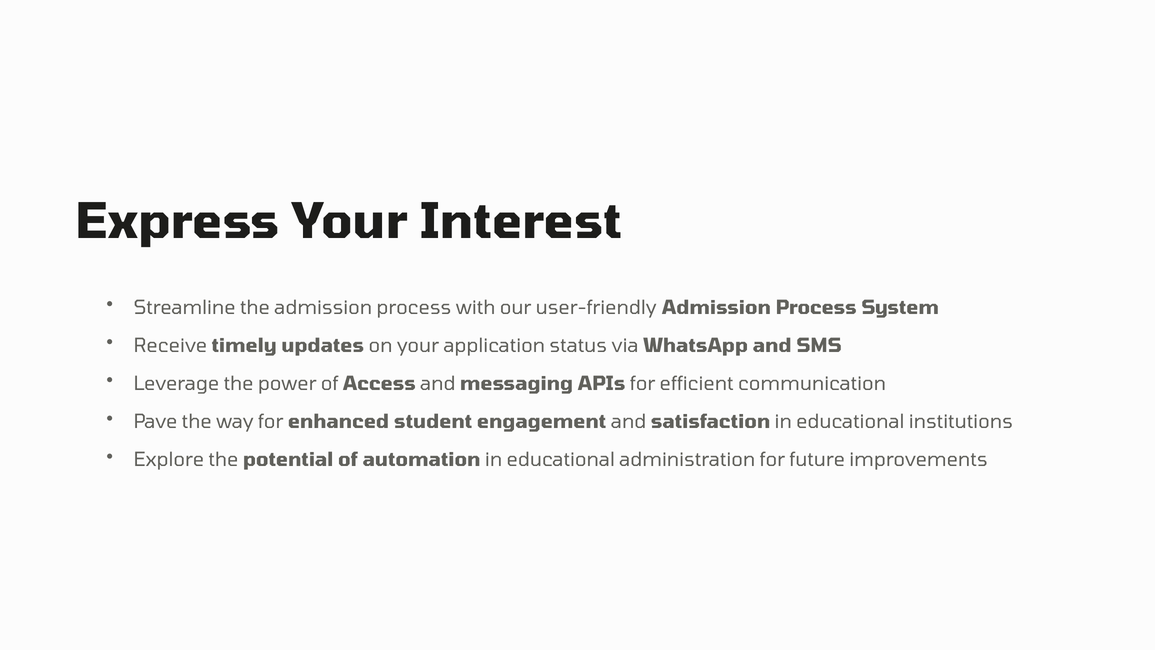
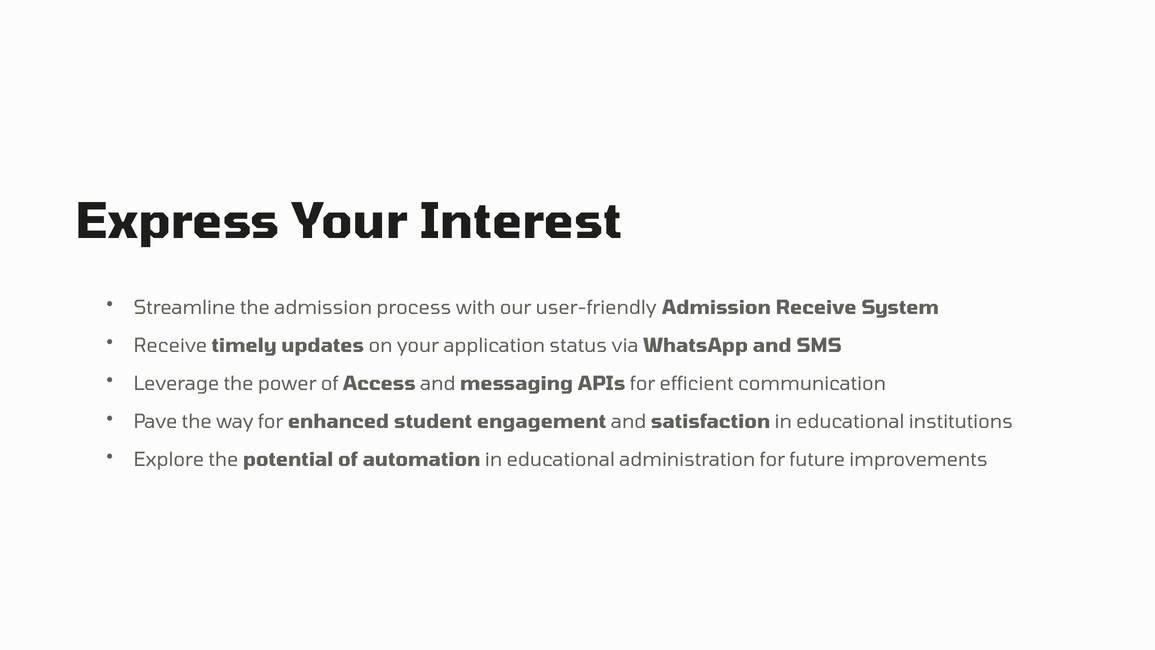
user-friendly Admission Process: Process -> Receive
